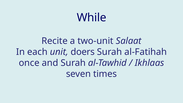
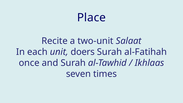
While: While -> Place
